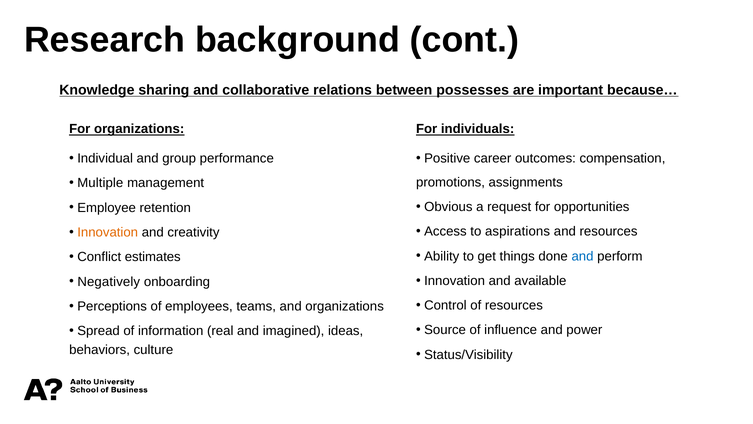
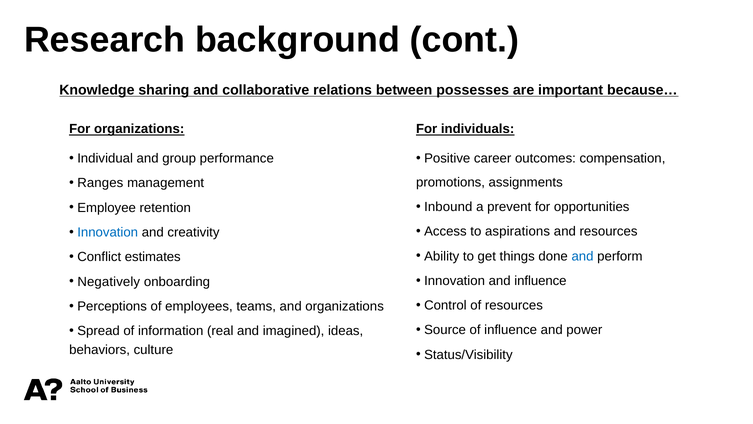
Multiple: Multiple -> Ranges
Obvious: Obvious -> Inbound
request: request -> prevent
Innovation at (108, 232) colour: orange -> blue
and available: available -> influence
